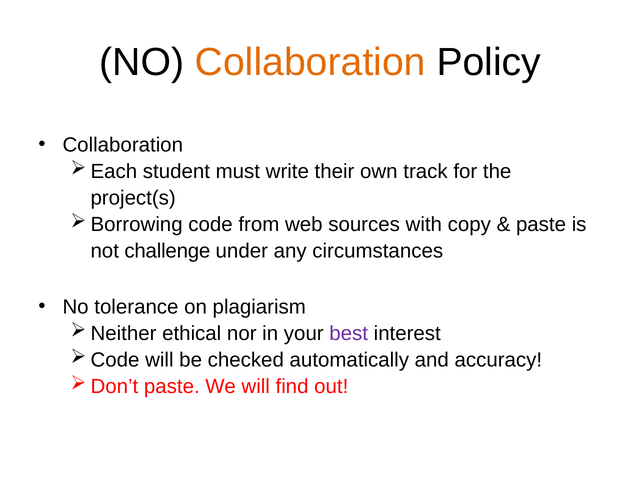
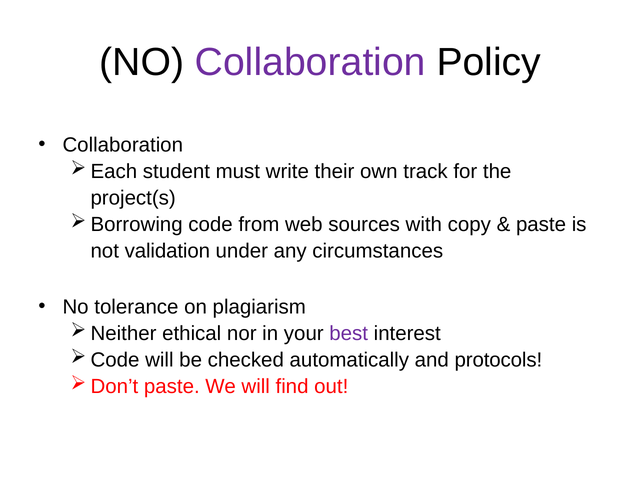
Collaboration at (310, 62) colour: orange -> purple
challenge: challenge -> validation
accuracy: accuracy -> protocols
